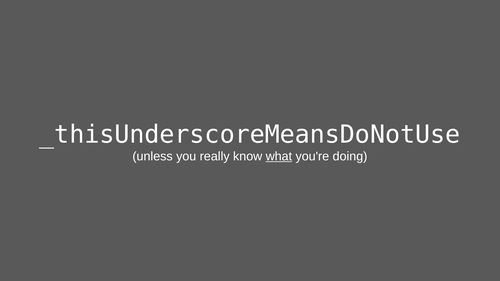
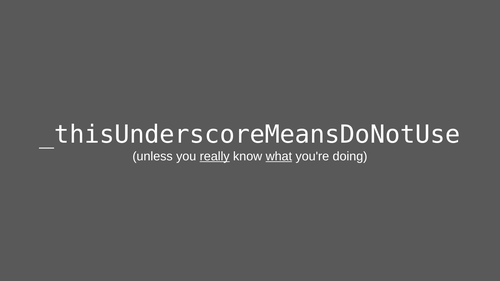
really underline: none -> present
